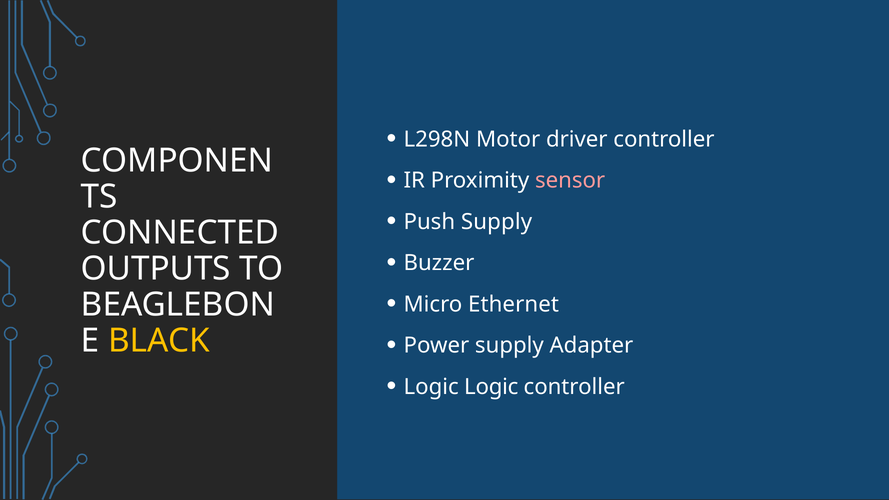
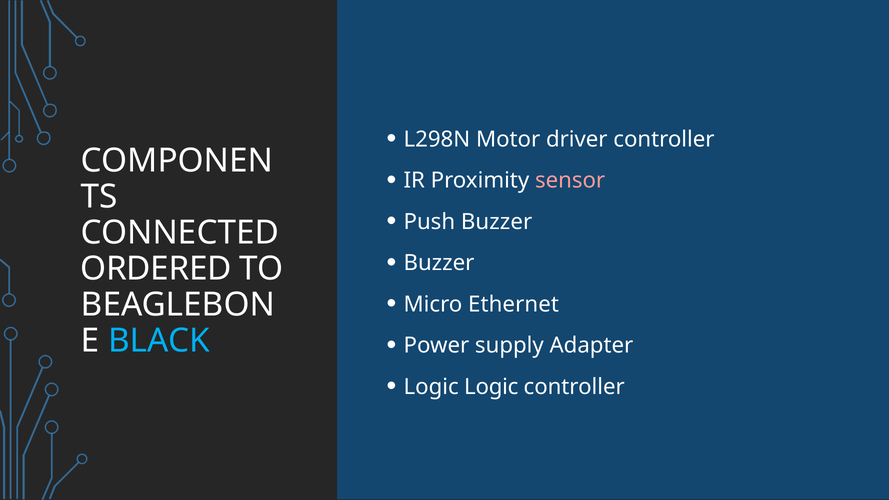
Push Supply: Supply -> Buzzer
OUTPUTS: OUTPUTS -> ORDERED
BLACK colour: yellow -> light blue
